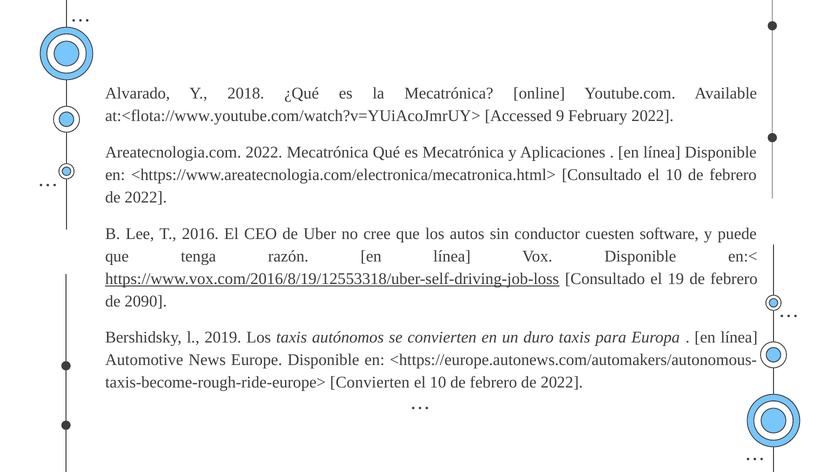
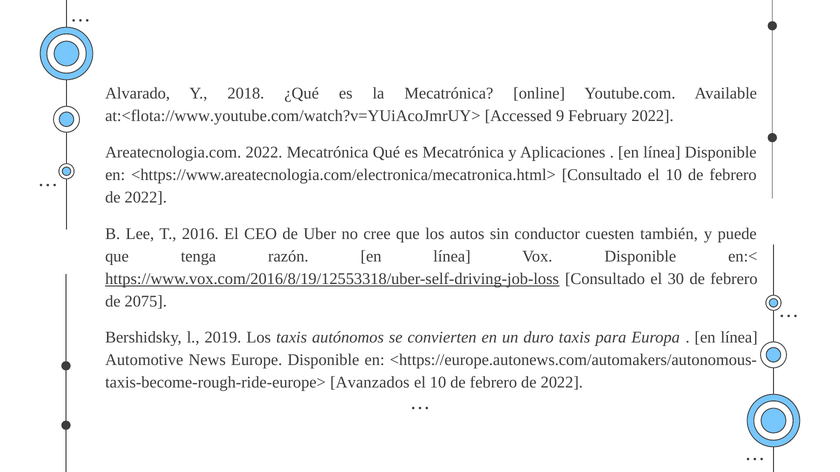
software: software -> también
19: 19 -> 30
2090: 2090 -> 2075
Convierten at (370, 383): Convierten -> Avanzados
